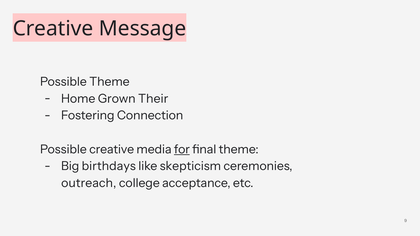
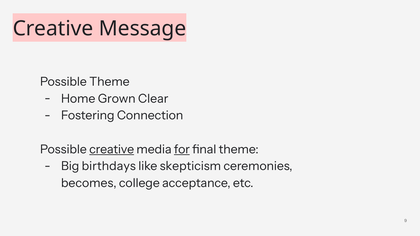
Their: Their -> Clear
creative at (112, 150) underline: none -> present
outreach: outreach -> becomes
